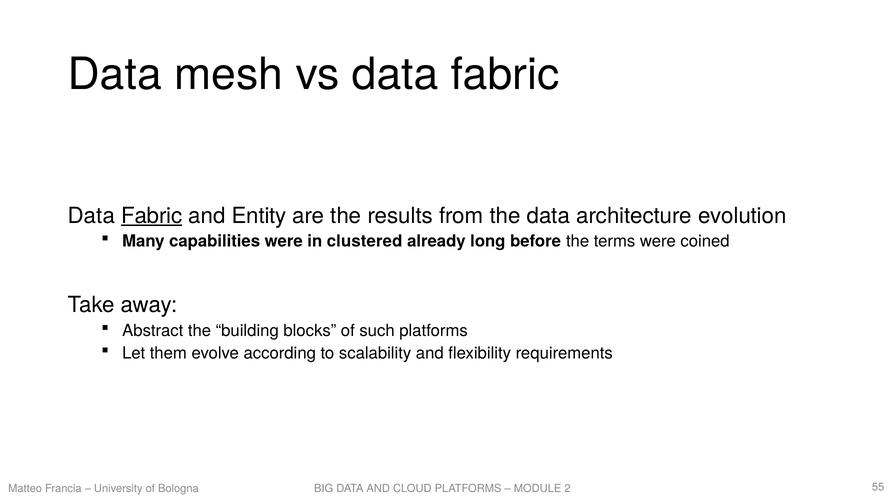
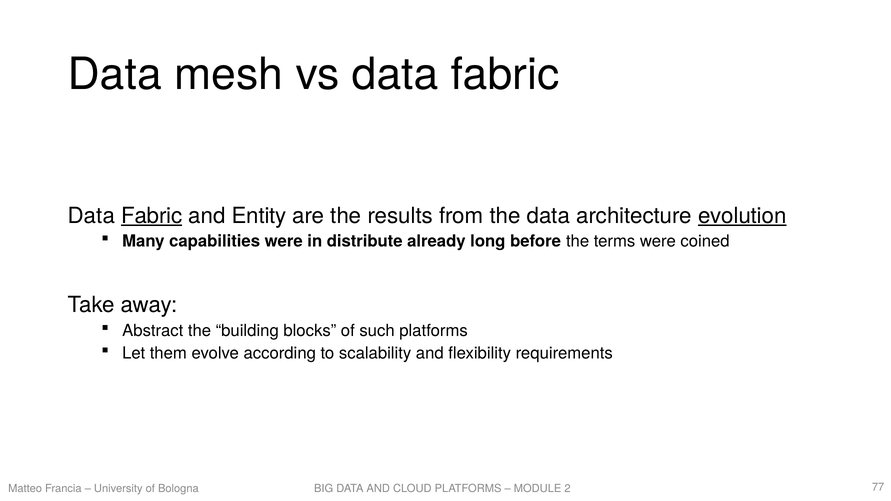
evolution underline: none -> present
clustered: clustered -> distribute
55: 55 -> 77
